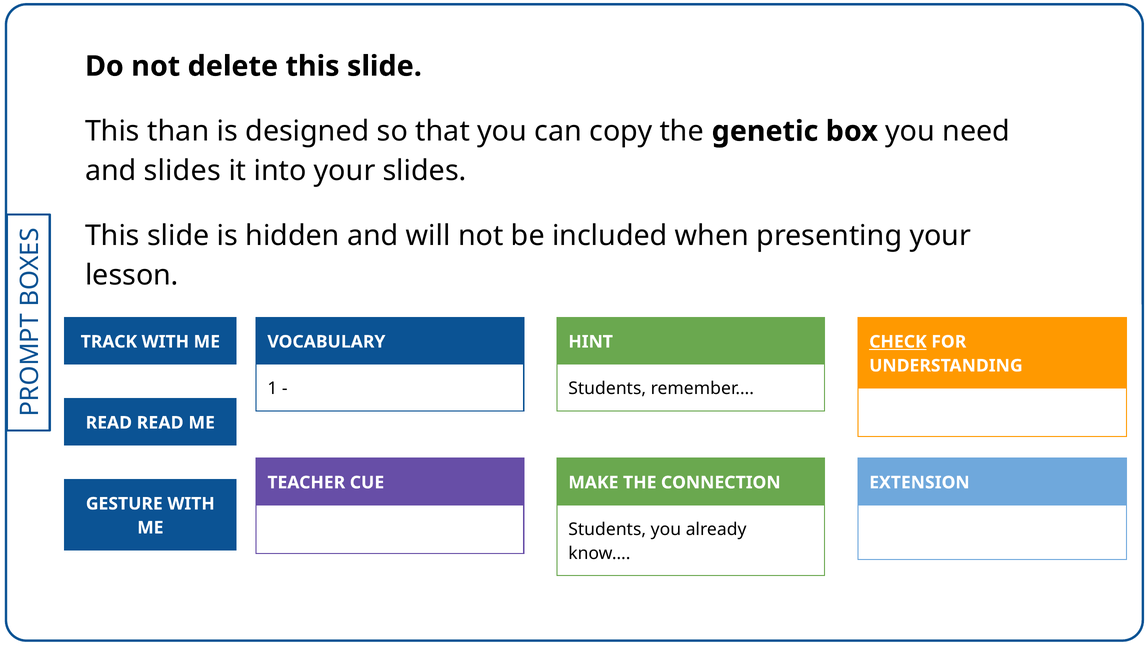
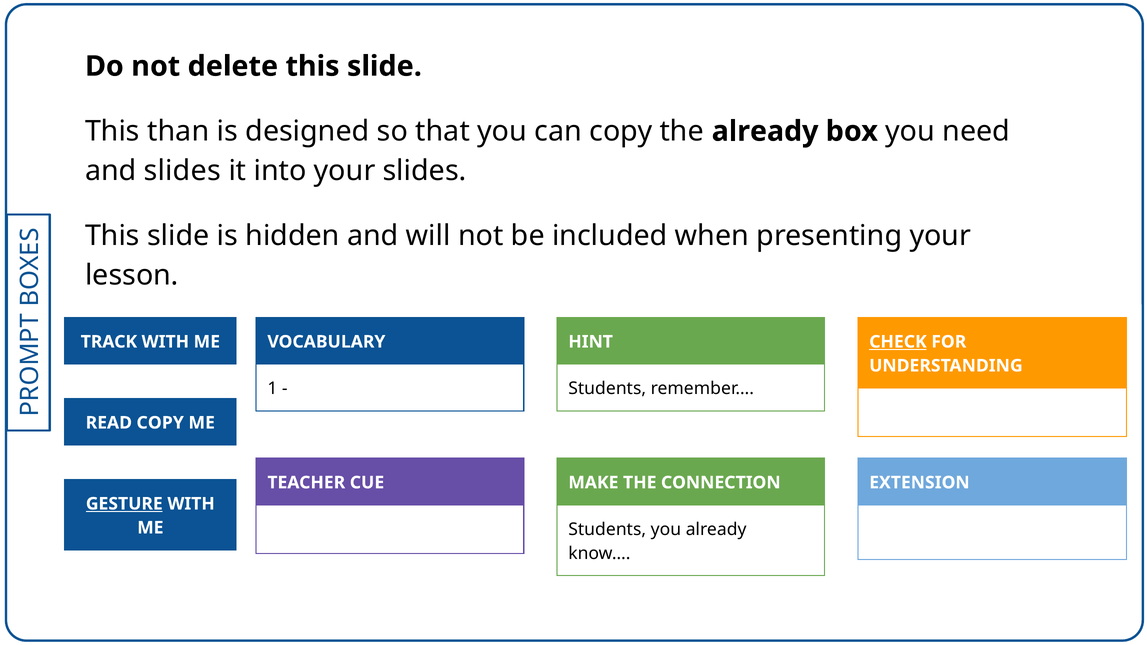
the genetic: genetic -> already
READ READ: READ -> COPY
GESTURE underline: none -> present
